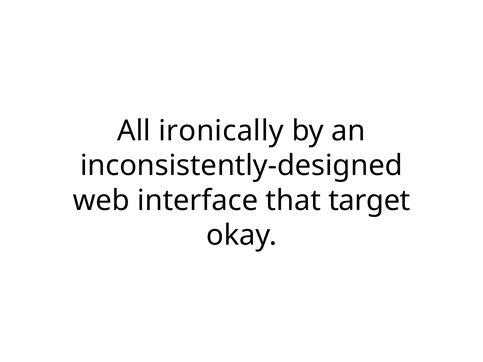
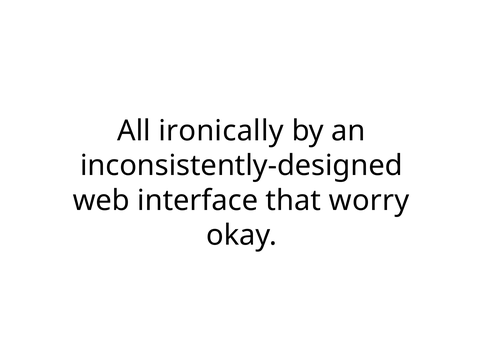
target: target -> worry
